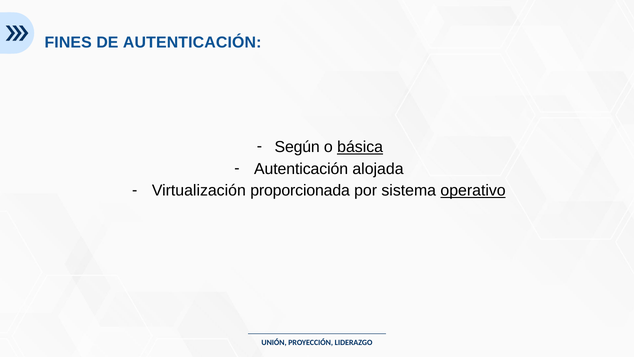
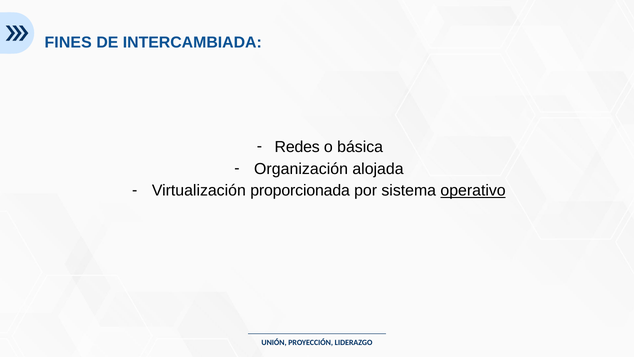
DE AUTENTICACIÓN: AUTENTICACIÓN -> INTERCAMBIADA
Según: Según -> Redes
básica underline: present -> none
Autenticación at (301, 169): Autenticación -> Organización
